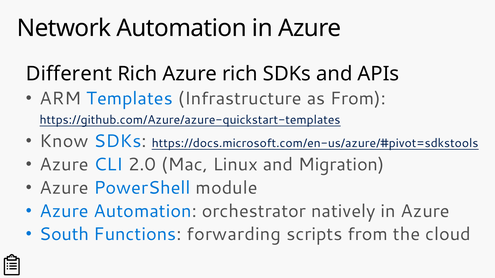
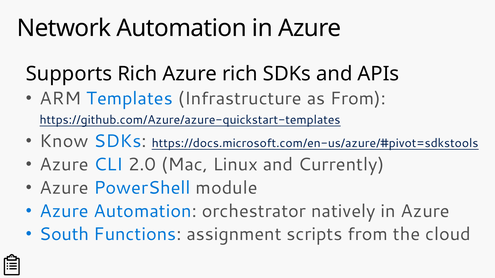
Different: Different -> Supports
Migration: Migration -> Currently
forwarding: forwarding -> assignment
